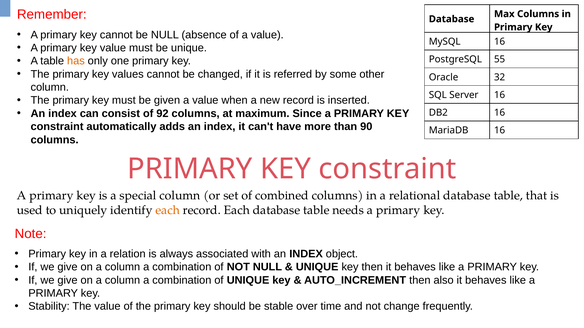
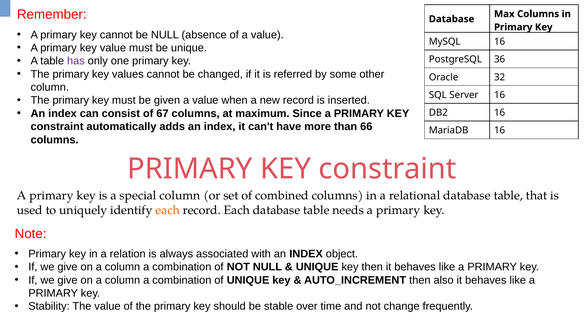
has colour: orange -> purple
55: 55 -> 36
92: 92 -> 67
90: 90 -> 66
